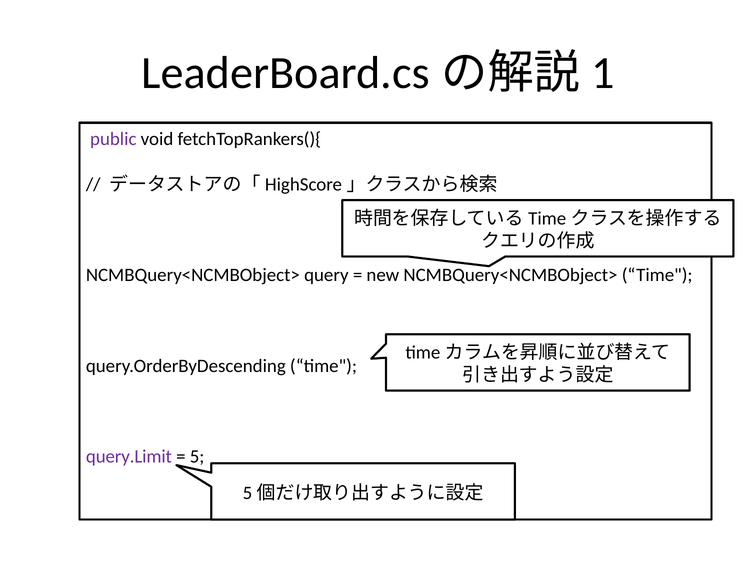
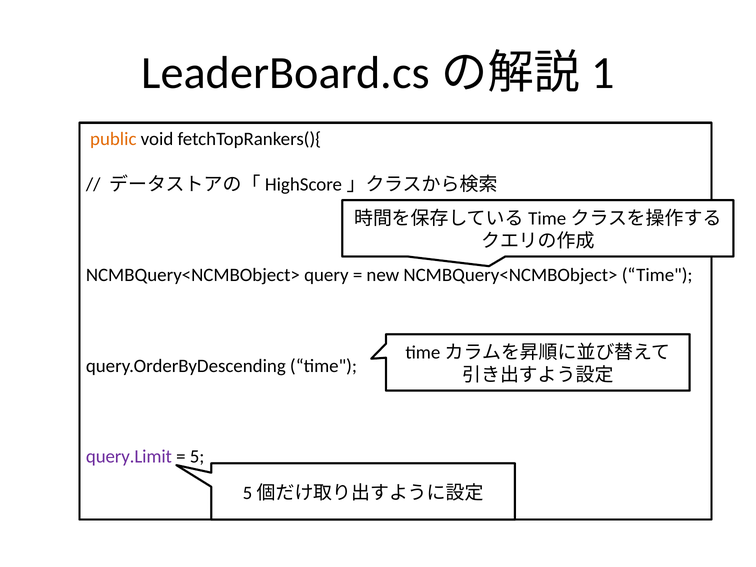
public colour: purple -> orange
